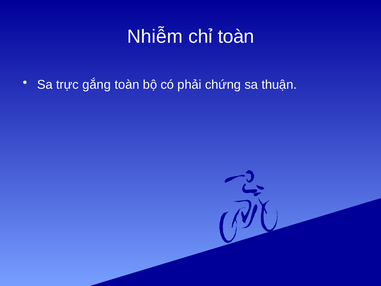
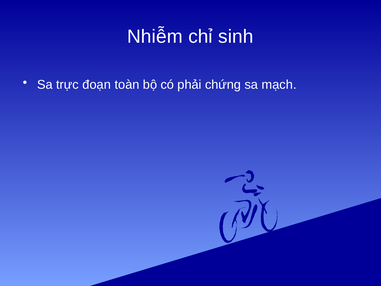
chỉ toàn: toàn -> sinh
gắng: gắng -> đoạn
thuận: thuận -> mạch
